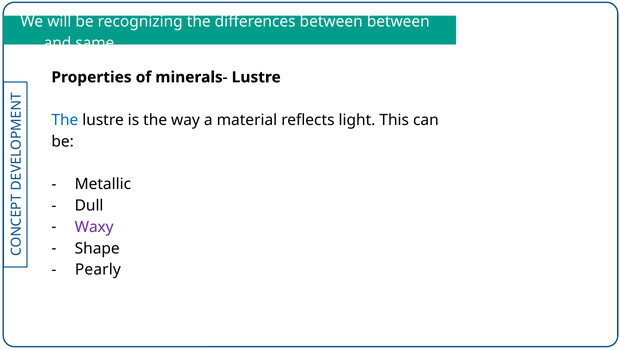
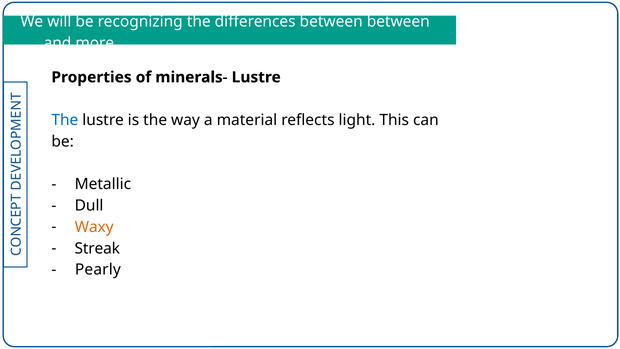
same: same -> more
Waxy colour: purple -> orange
Shape: Shape -> Streak
